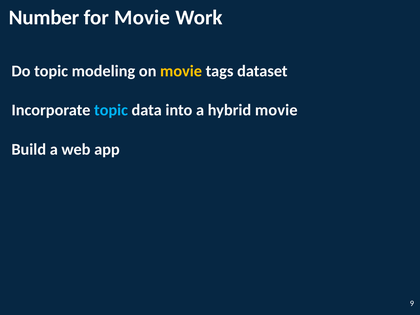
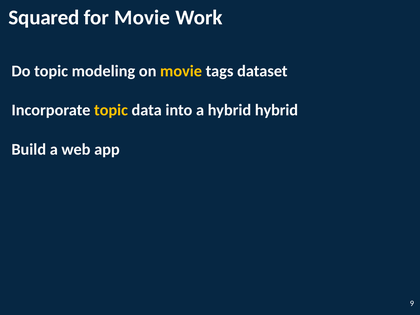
Number: Number -> Squared
topic at (111, 110) colour: light blue -> yellow
hybrid movie: movie -> hybrid
